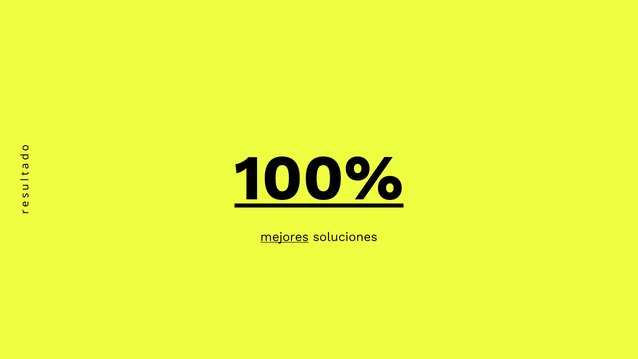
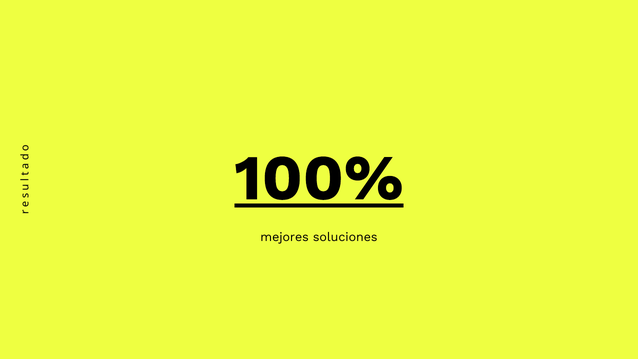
mejores underline: present -> none
